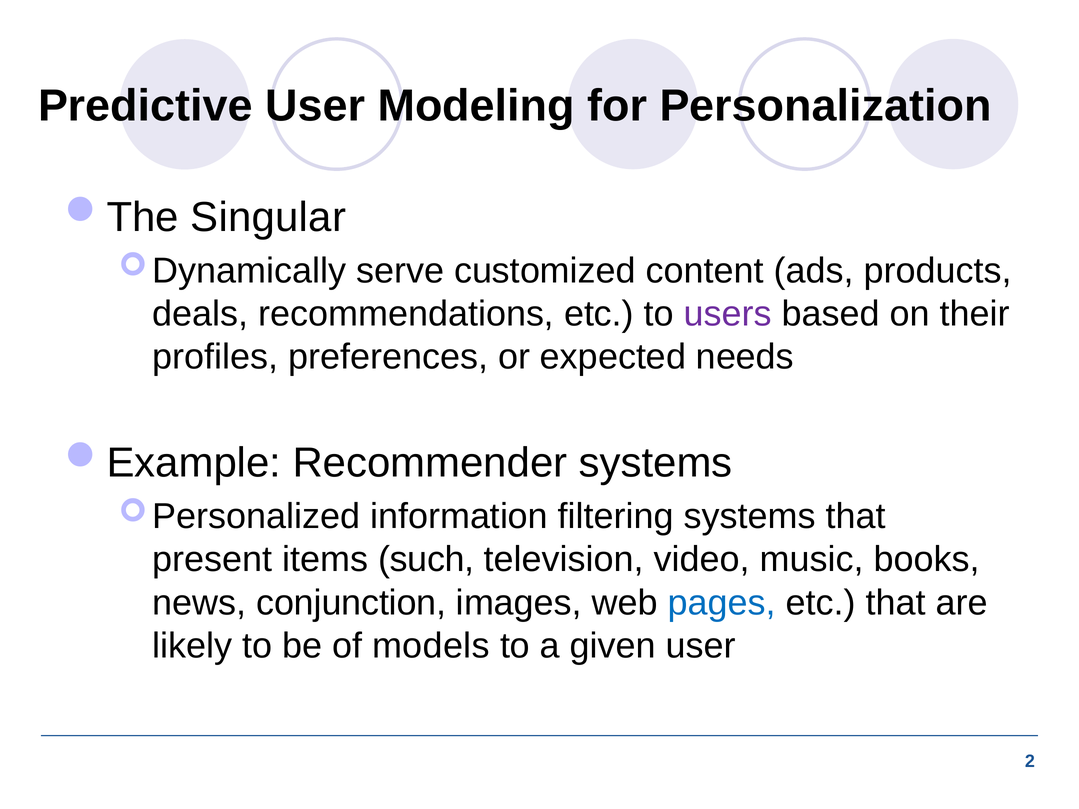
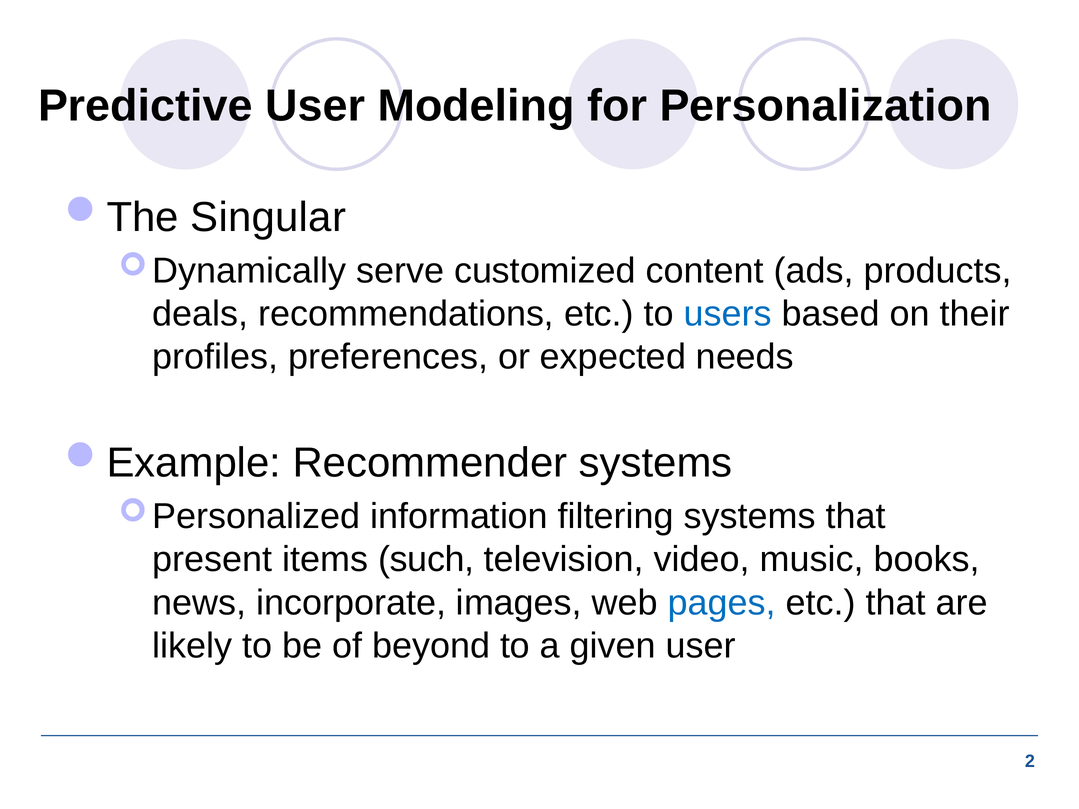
users colour: purple -> blue
conjunction: conjunction -> incorporate
models: models -> beyond
